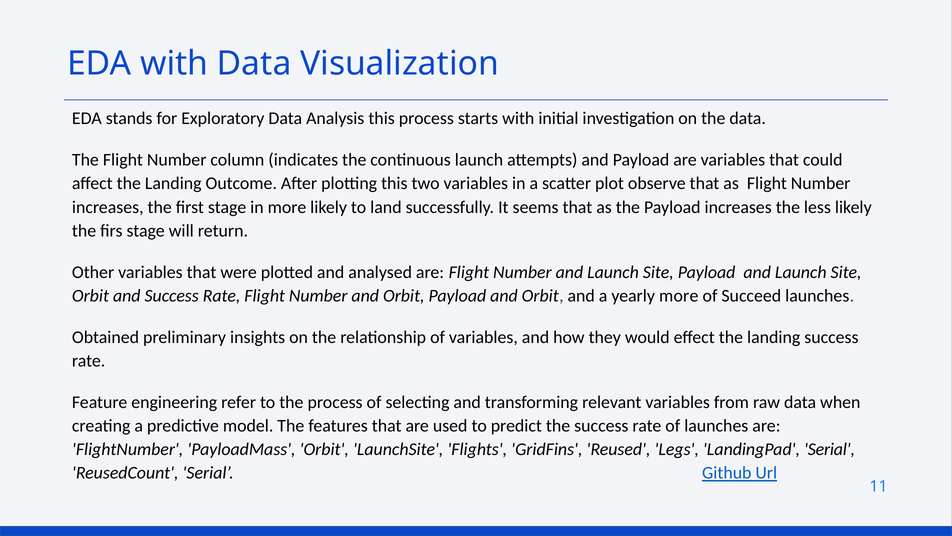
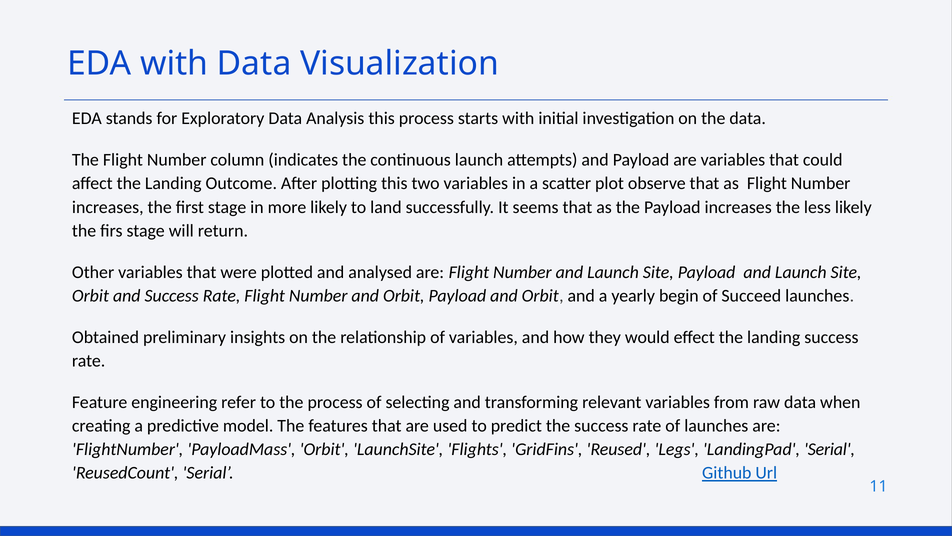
yearly more: more -> begin
